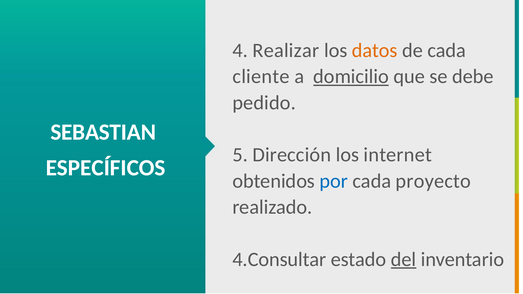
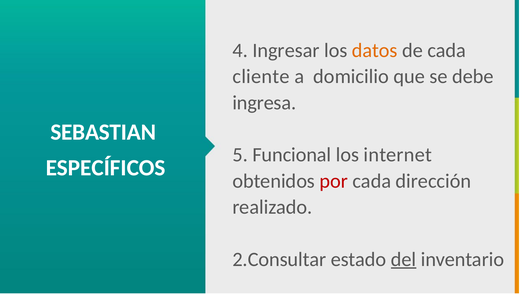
Realizar: Realizar -> Ingresar
domicilio underline: present -> none
pedido: pedido -> ingresa
Dirección: Dirección -> Funcional
por colour: blue -> red
proyecto: proyecto -> dirección
4.Consultar: 4.Consultar -> 2.Consultar
